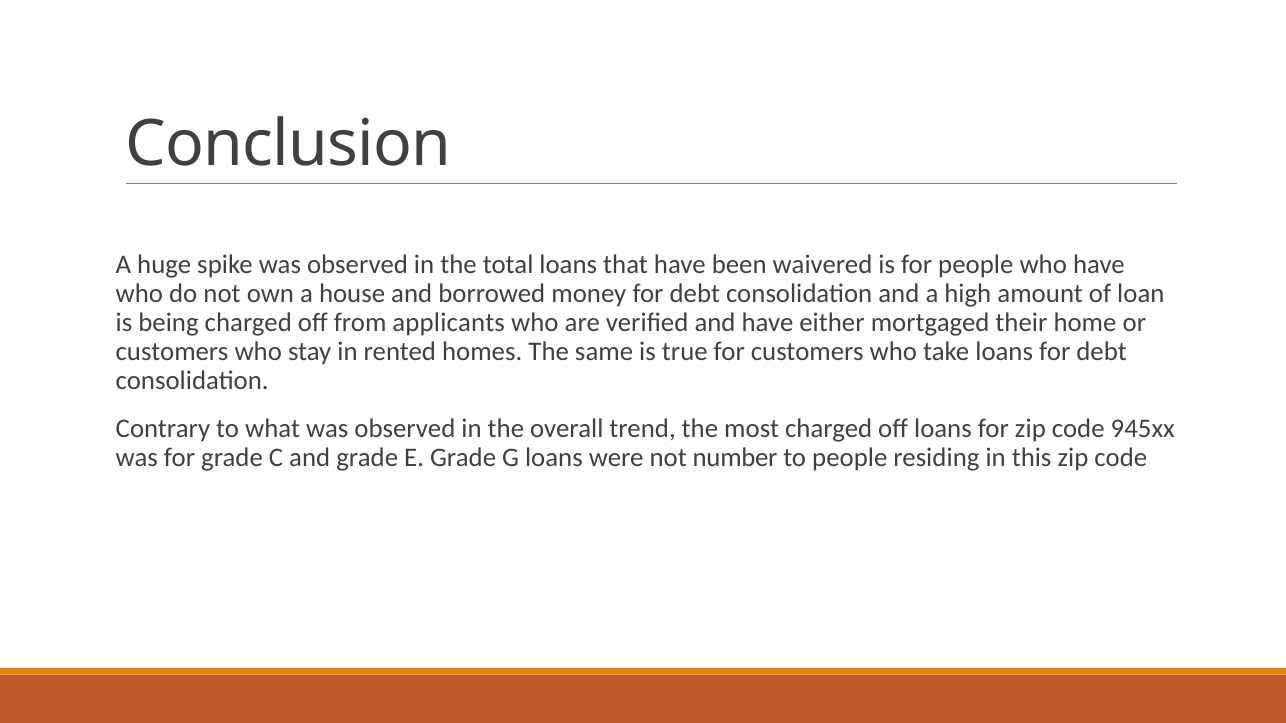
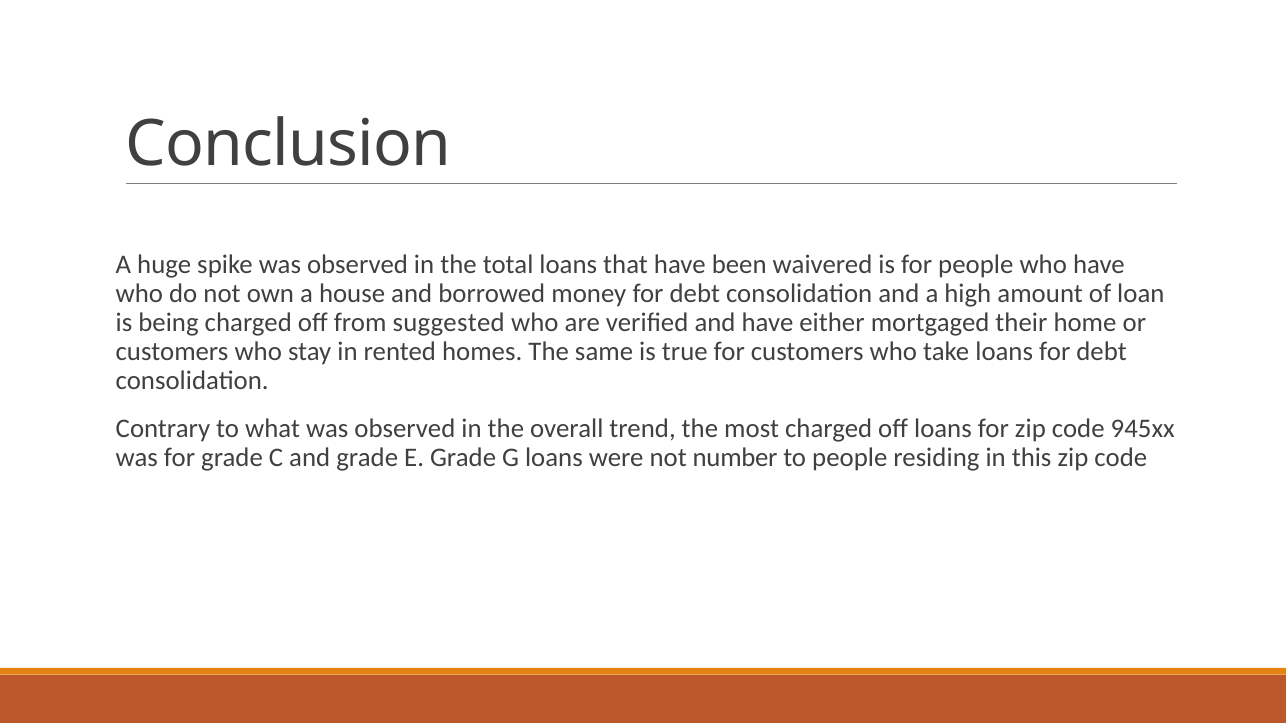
applicants: applicants -> suggested
